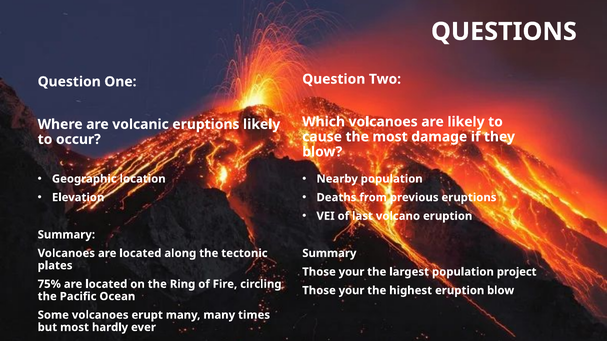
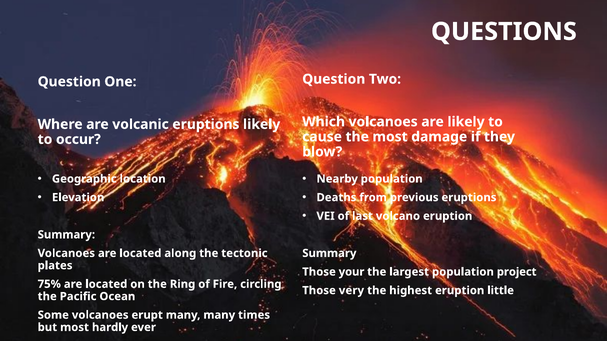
your at (352, 291): your -> very
eruption blow: blow -> little
